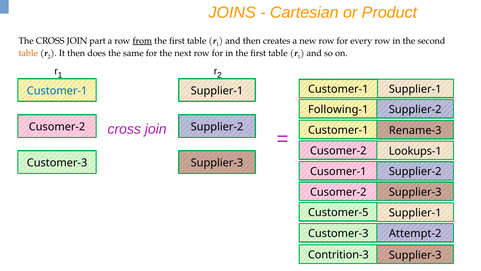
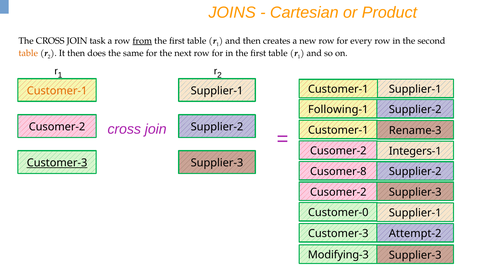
part: part -> task
Customer-1 at (57, 91) colour: blue -> orange
Lookups-1: Lookups-1 -> Integers-1
Customer-3 at (57, 163) underline: none -> present
Cusomer-1: Cusomer-1 -> Cusomer-8
Customer-5: Customer-5 -> Customer-0
Contrition-3: Contrition-3 -> Modifying-3
